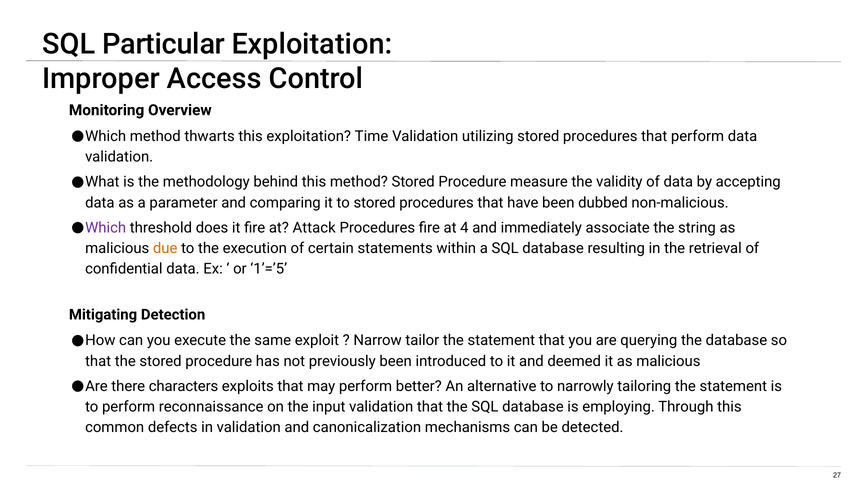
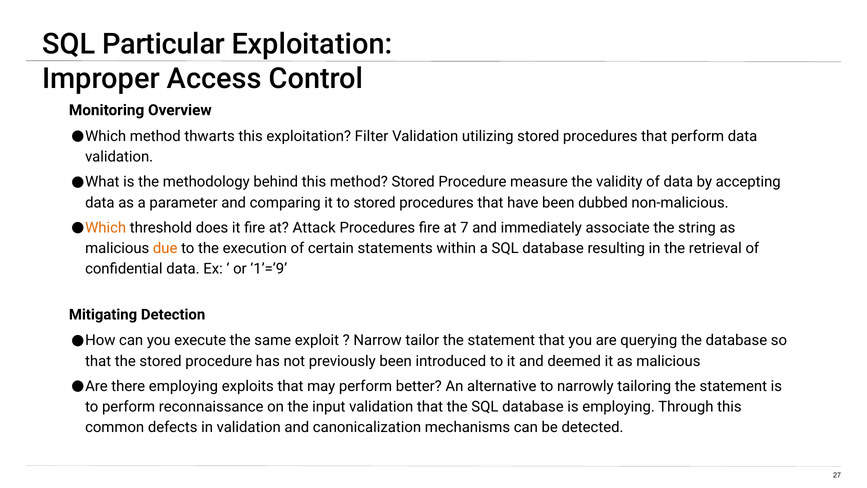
Time: Time -> Filter
Which at (106, 228) colour: purple -> orange
4: 4 -> 7
1’=’5: 1’=’5 -> 1’=’9
there characters: characters -> employing
